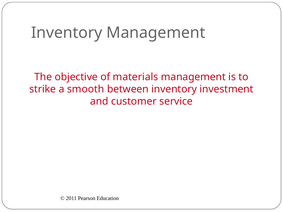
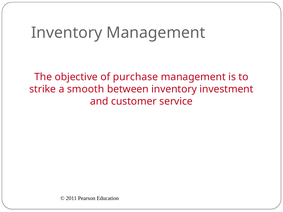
materials: materials -> purchase
